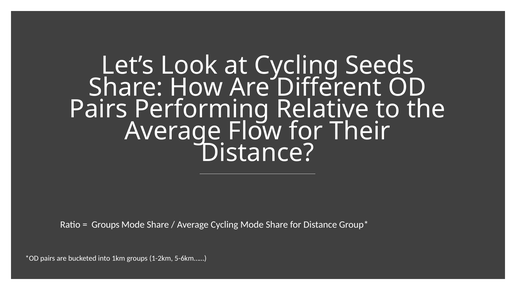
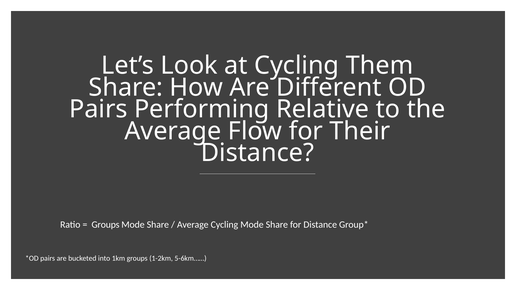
Seeds: Seeds -> Them
